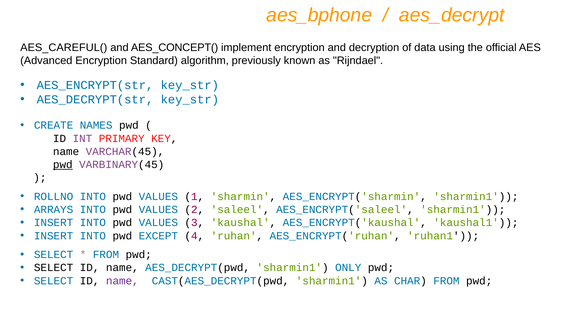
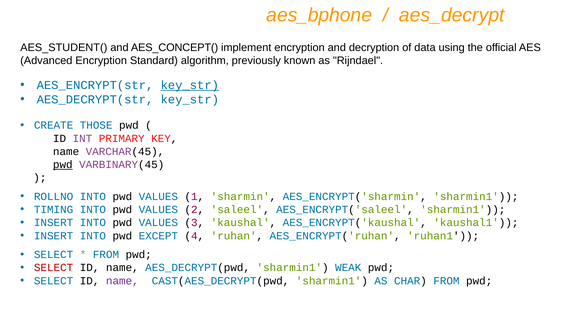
AES_CAREFUL(: AES_CAREFUL( -> AES_STUDENT(
key_str at (190, 85) underline: none -> present
NAMES: NAMES -> THOSE
ARRAYS: ARRAYS -> TIMING
SELECT at (54, 268) colour: black -> red
ONLY: ONLY -> WEAK
